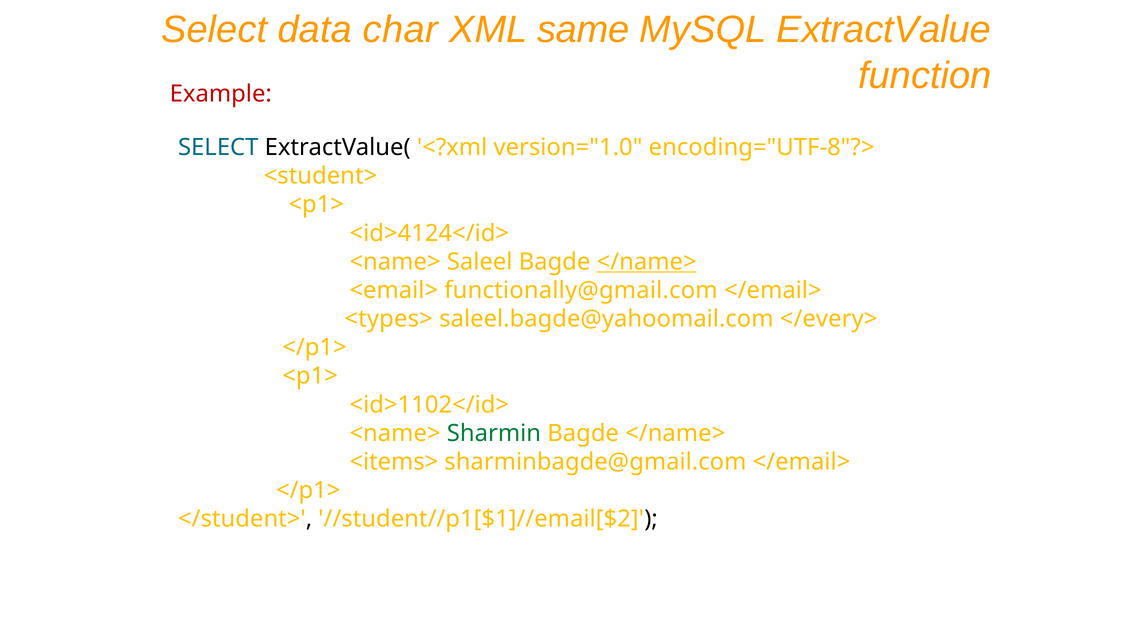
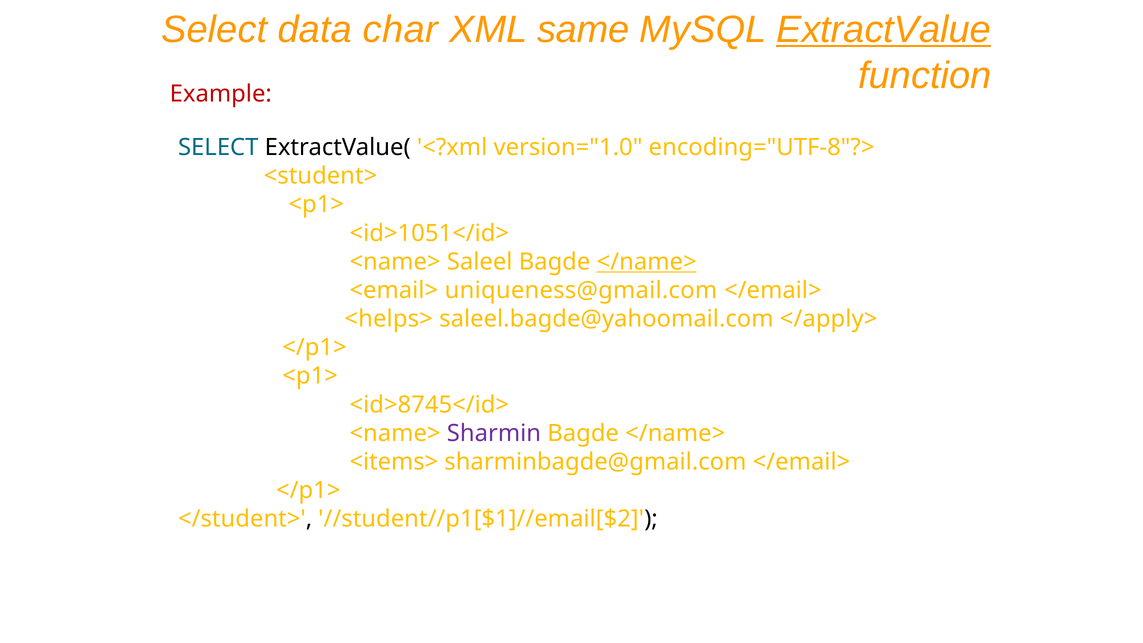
ExtractValue underline: none -> present
<id>4124</id>: <id>4124</id> -> <id>1051</id>
functionally@gmail.com: functionally@gmail.com -> uniqueness@gmail.com
<types>: <types> -> <helps>
</every>: </every> -> </apply>
<id>1102</id>: <id>1102</id> -> <id>8745</id>
Sharmin colour: green -> purple
